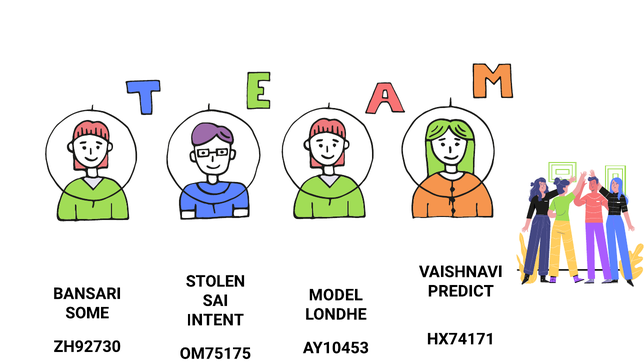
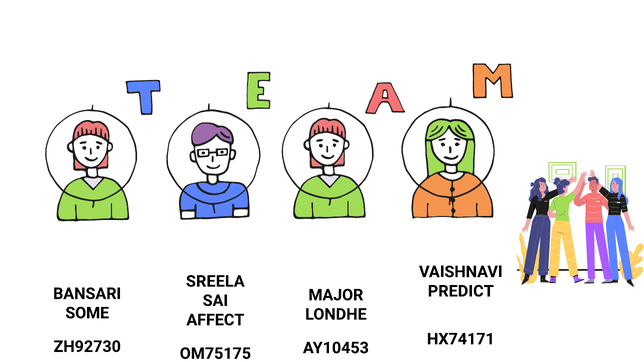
STOLEN: STOLEN -> SREELA
MODEL: MODEL -> MAJOR
INTENT: INTENT -> AFFECT
